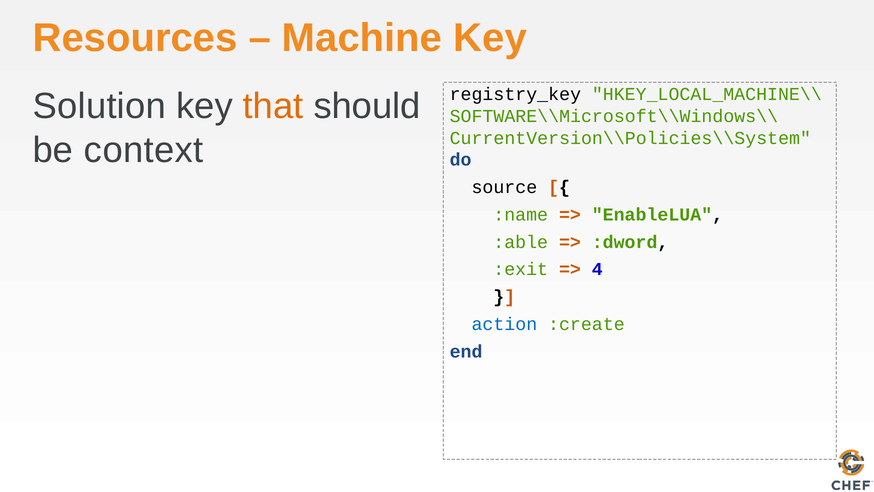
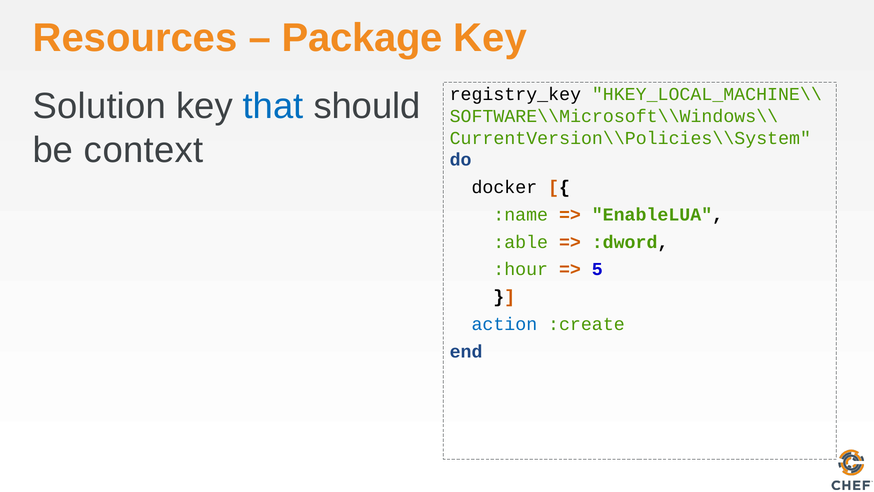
Machine: Machine -> Package
that colour: orange -> blue
source: source -> docker
:exit: :exit -> :hour
4: 4 -> 5
